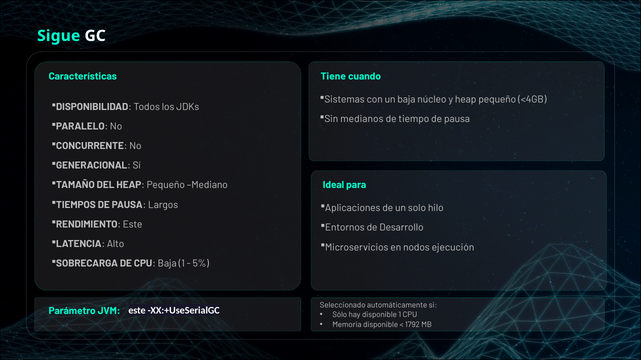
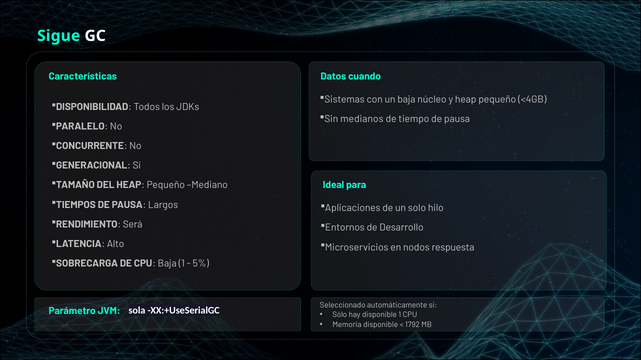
Tiene: Tiene -> Datos
Este at (133, 225): Este -> Será
ejecución: ejecución -> respuesta
JVM este: este -> sola
